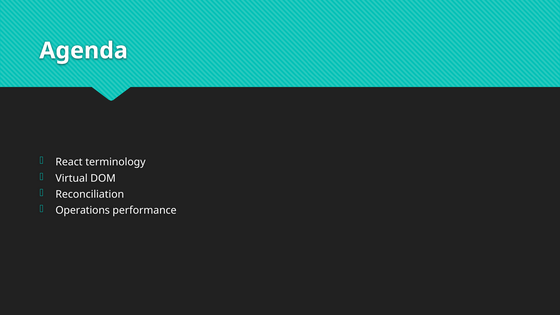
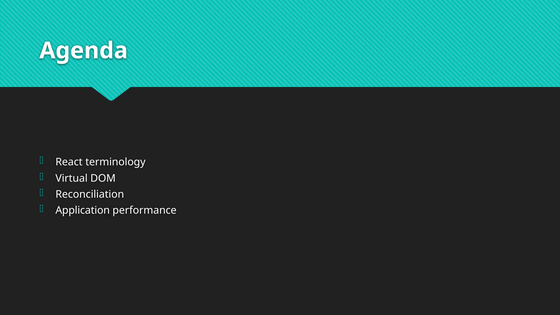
Operations: Operations -> Application
